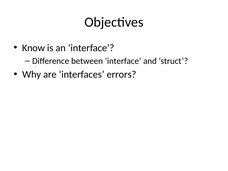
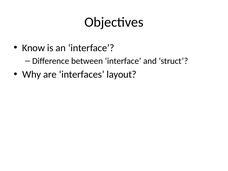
errors: errors -> layout
